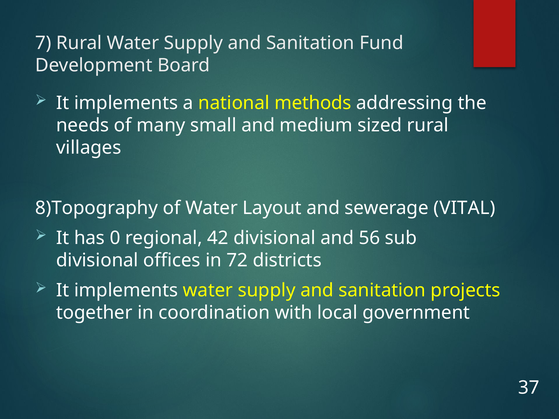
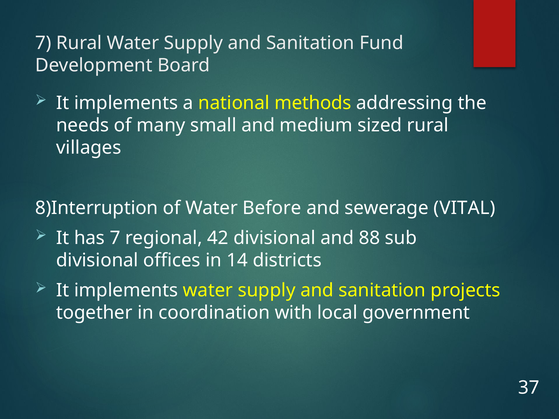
8)Topography: 8)Topography -> 8)Interruption
Layout: Layout -> Before
has 0: 0 -> 7
56: 56 -> 88
72: 72 -> 14
